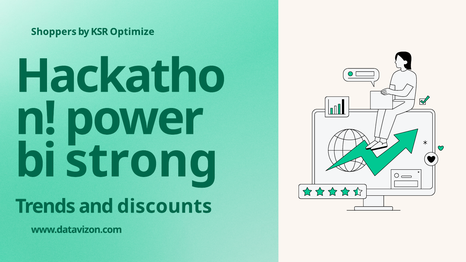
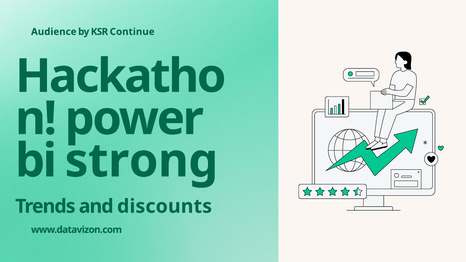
Shoppers: Shoppers -> Audience
Optimize: Optimize -> Continue
